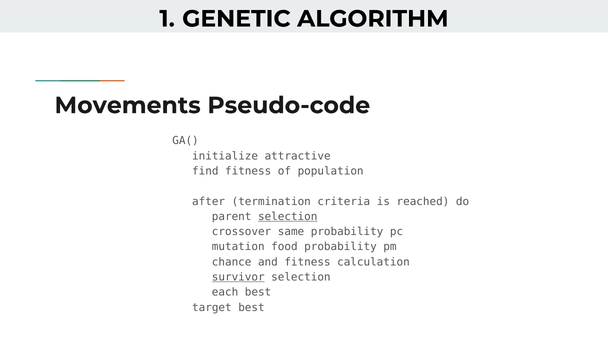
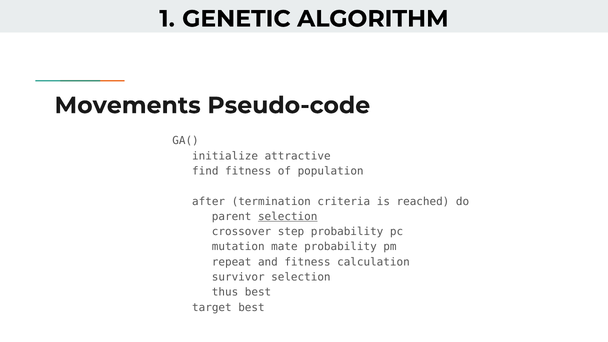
same: same -> step
food: food -> mate
chance: chance -> repeat
survivor underline: present -> none
each: each -> thus
